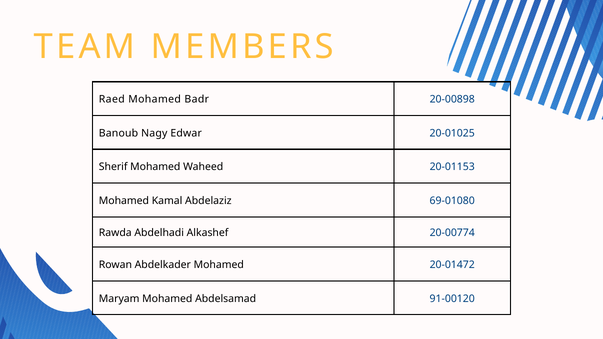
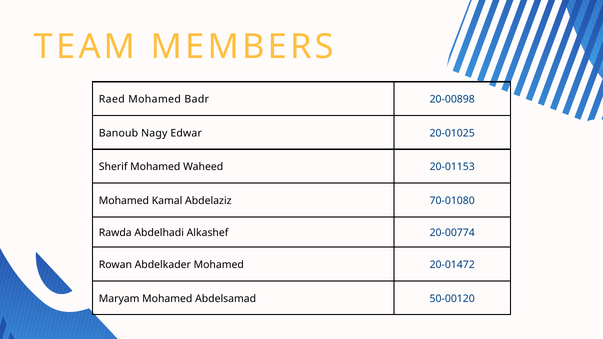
69-01080: 69-01080 -> 70-01080
91-00120: 91-00120 -> 50-00120
